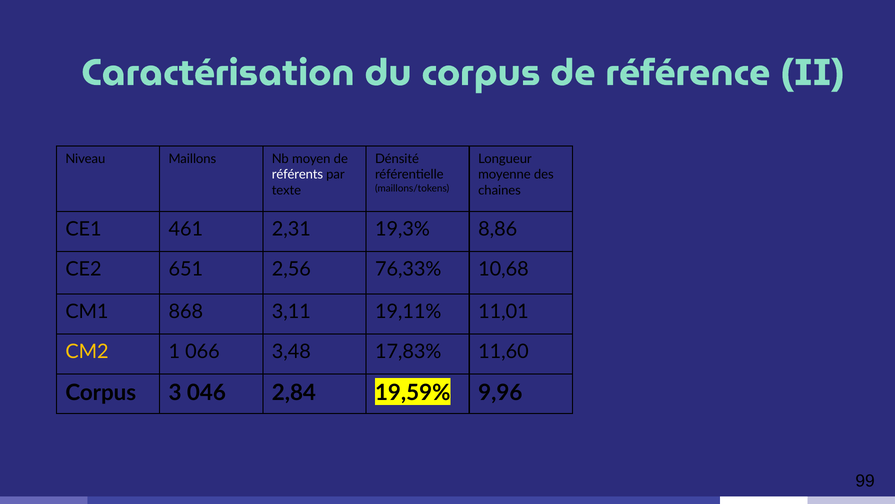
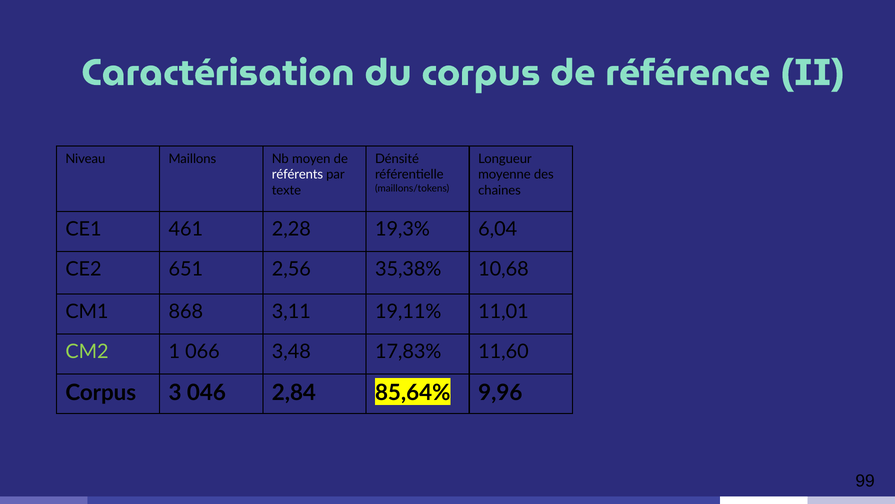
2,31: 2,31 -> 2,28
8,86: 8,86 -> 6,04
76,33%: 76,33% -> 35,38%
CM2 colour: yellow -> light green
19,59%: 19,59% -> 85,64%
